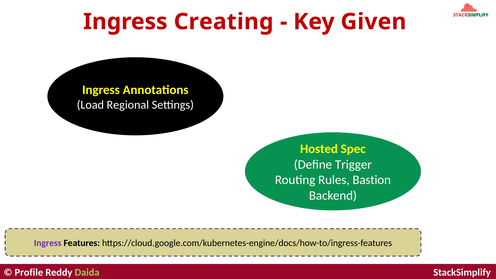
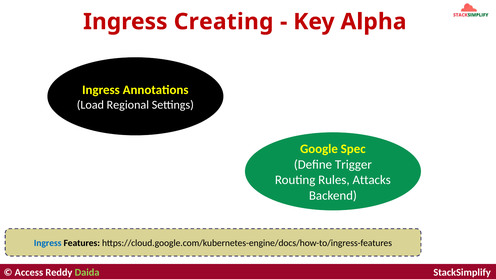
Given: Given -> Alpha
Hosted: Hosted -> Google
Bastion: Bastion -> Attacks
Ingress at (48, 243) colour: purple -> blue
Profile: Profile -> Access
